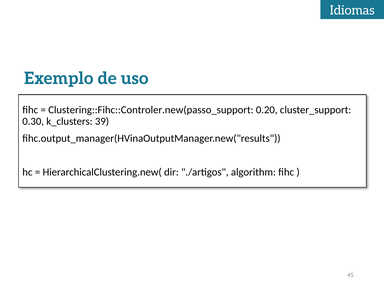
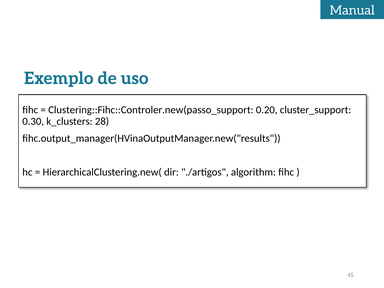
Idiomas: Idiomas -> Manual
39: 39 -> 28
